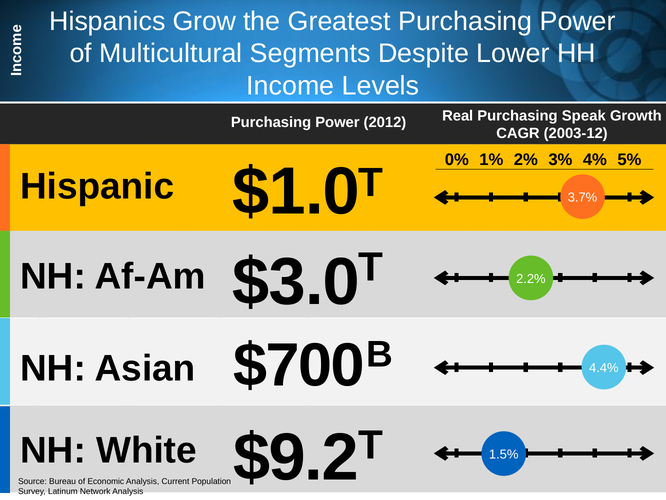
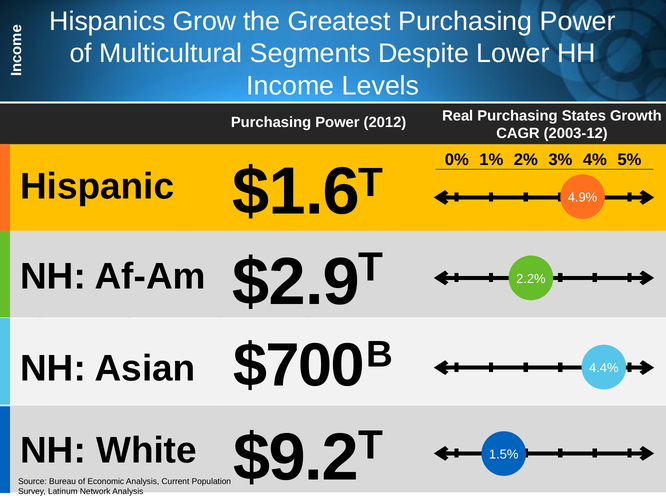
Speak: Speak -> States
$1.0: $1.0 -> $1.6
3.7%: 3.7% -> 4.9%
$3.0: $3.0 -> $2.9
